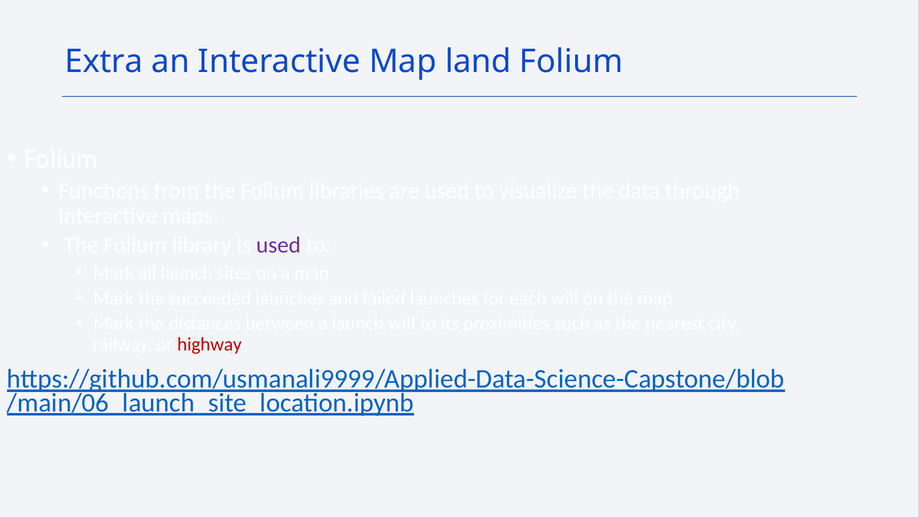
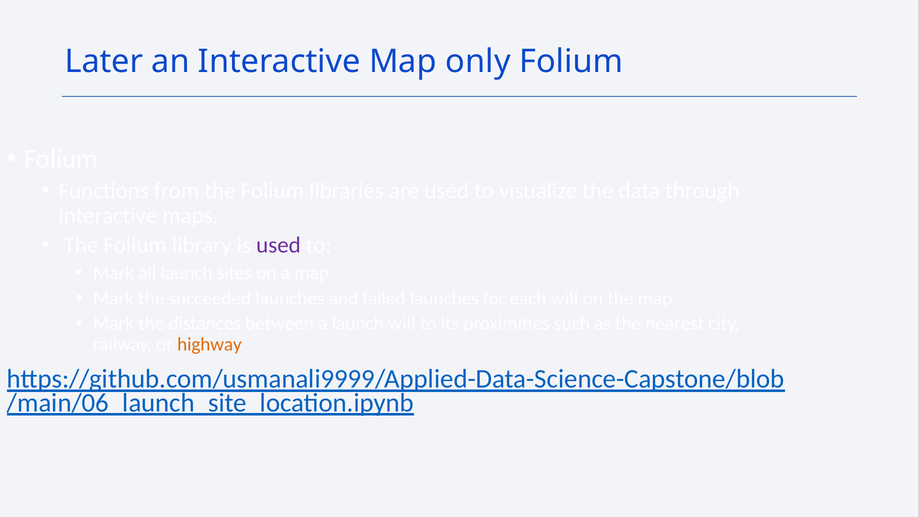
Extra: Extra -> Later
land: land -> only
highway colour: red -> orange
